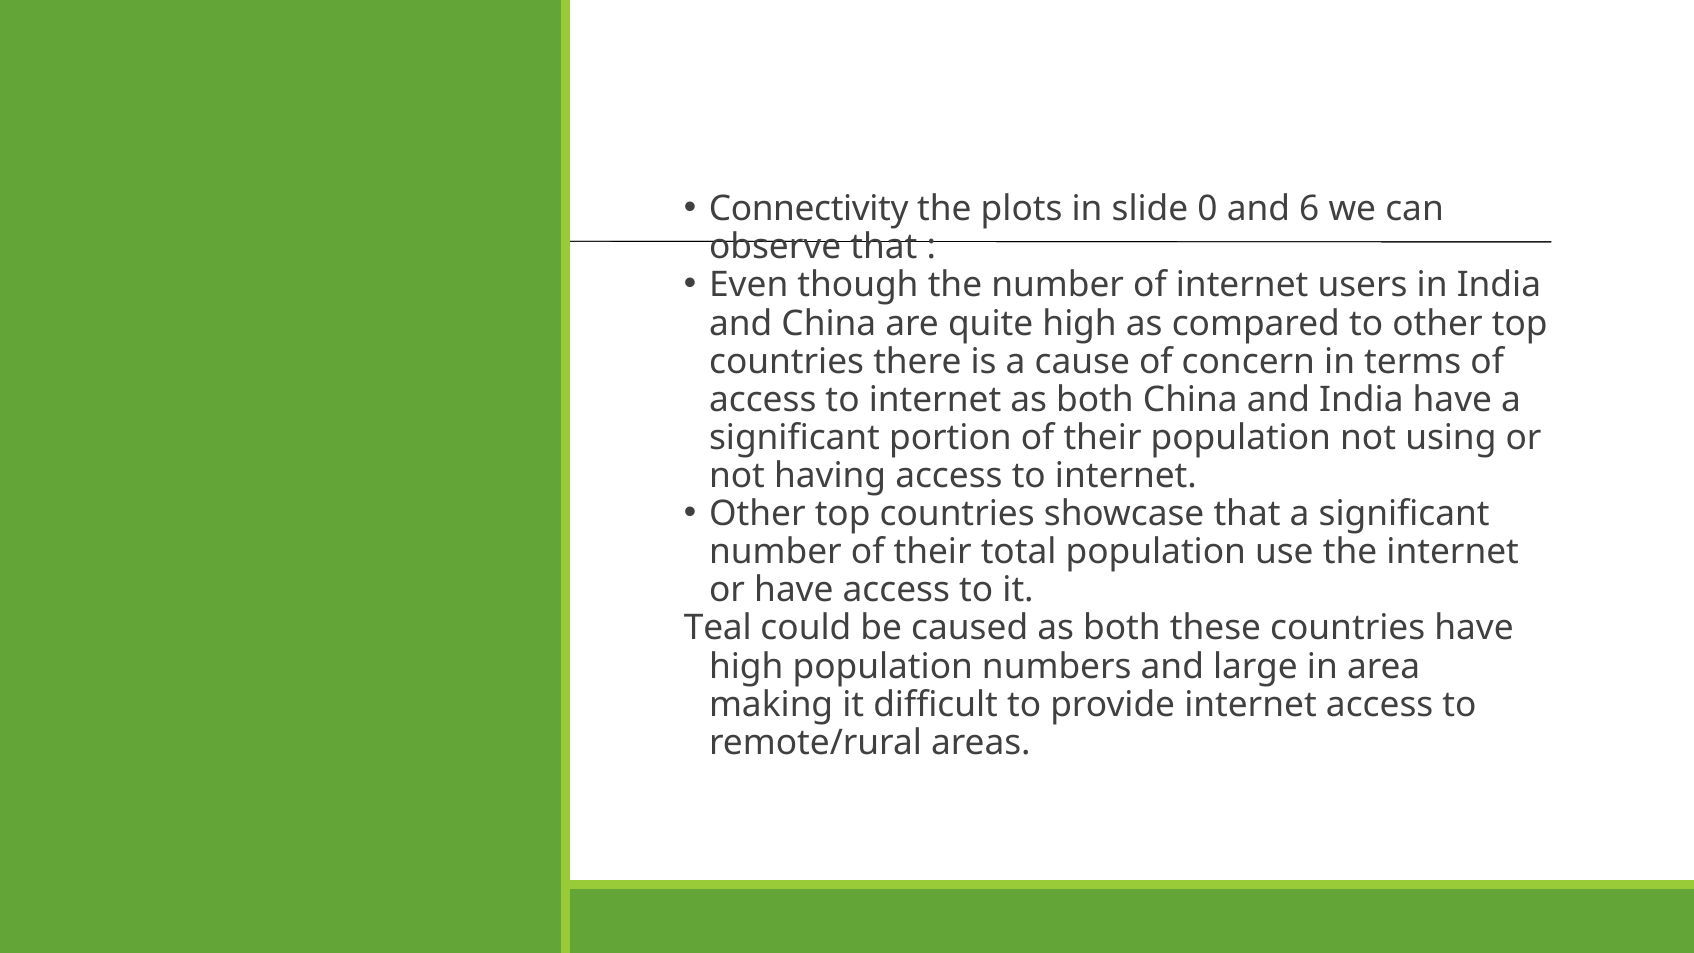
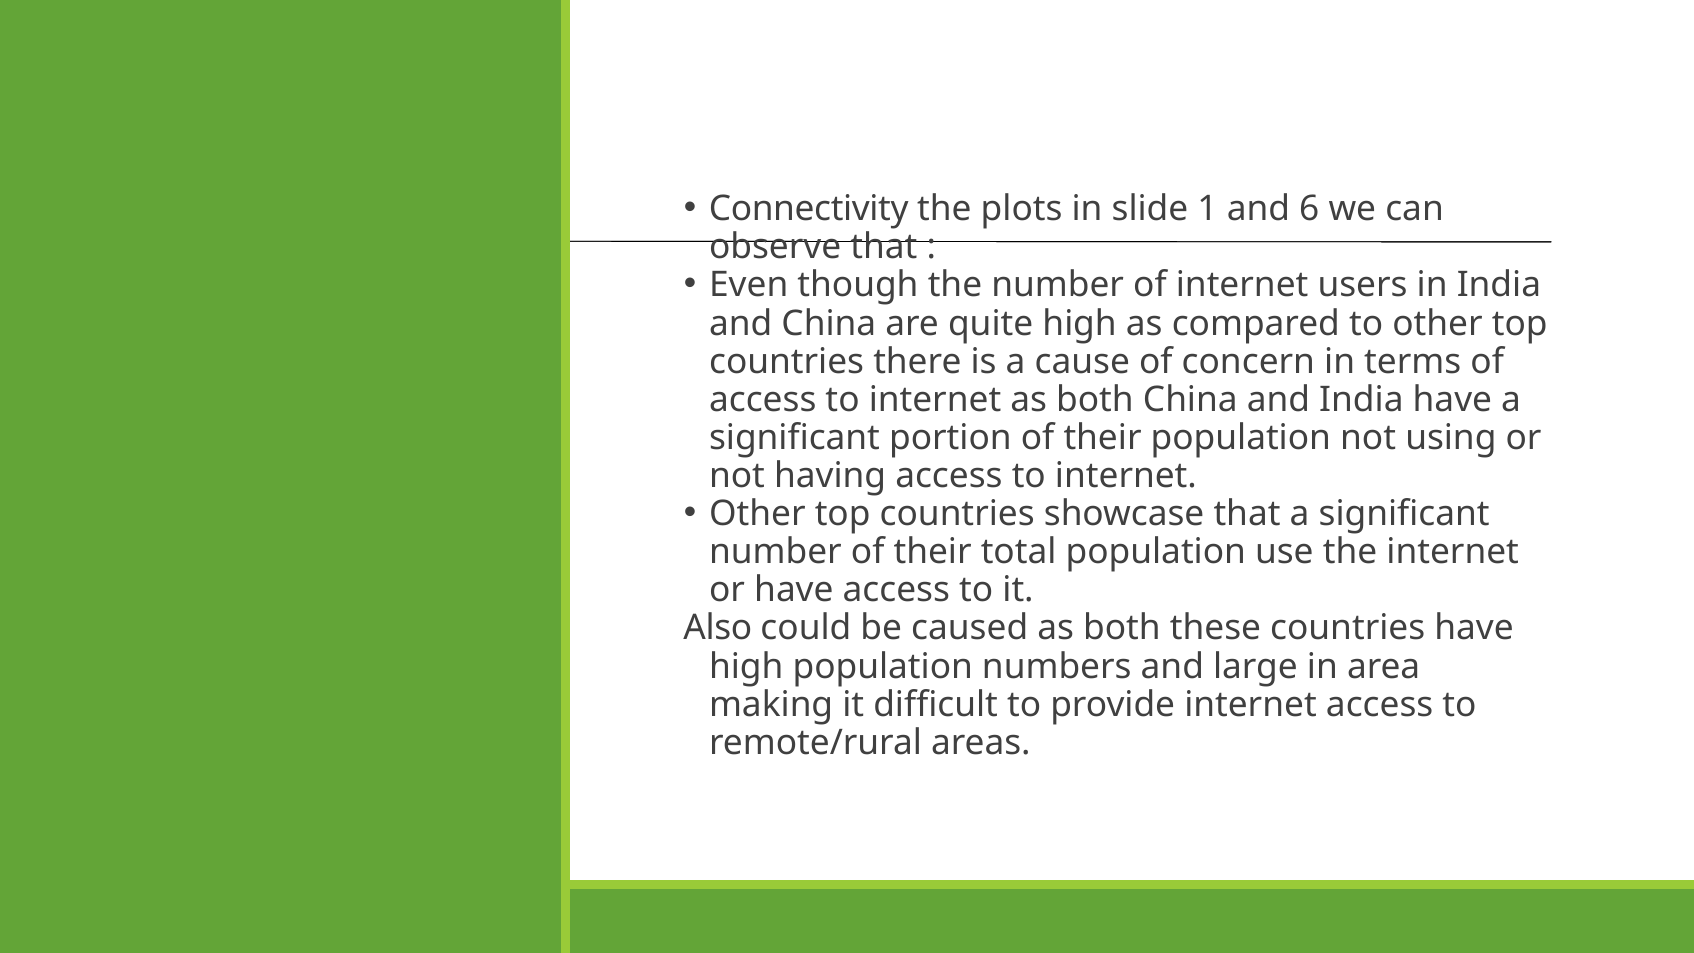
0: 0 -> 1
Teal: Teal -> Also
